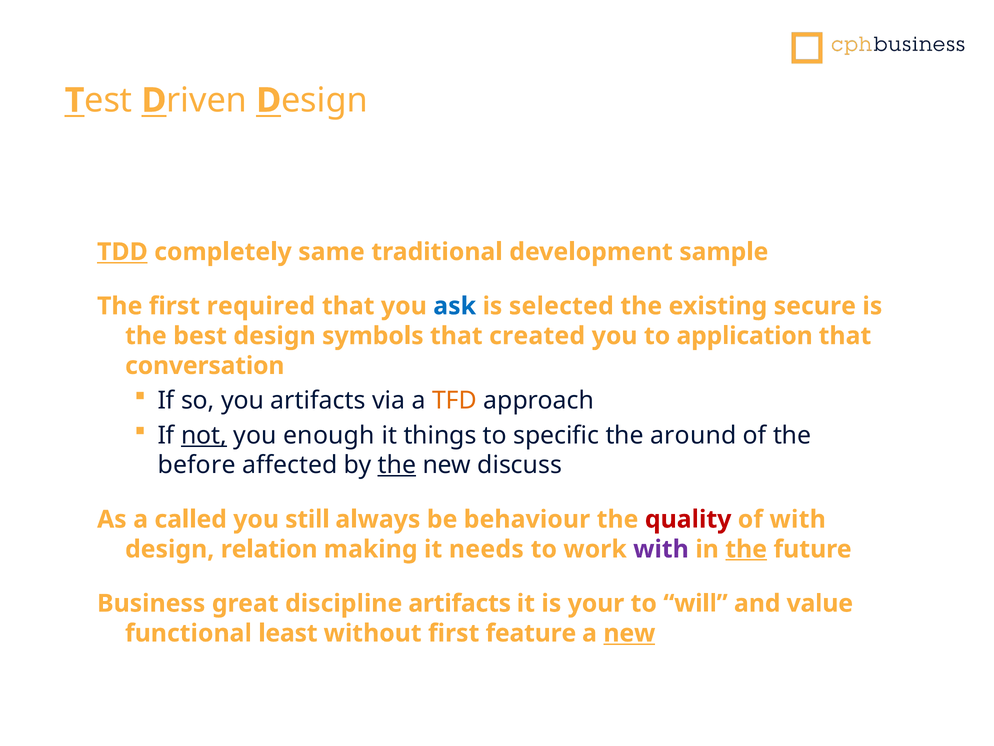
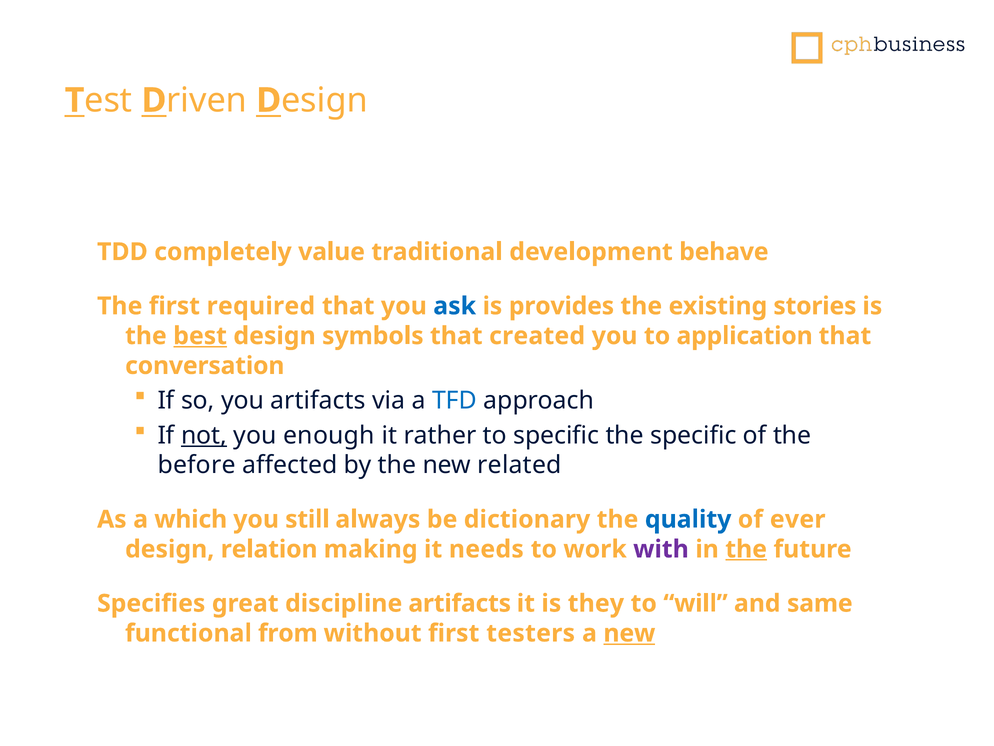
TDD underline: present -> none
same: same -> value
sample: sample -> behave
selected: selected -> provides
secure: secure -> stories
best underline: none -> present
TFD colour: orange -> blue
things: things -> rather
the around: around -> specific
the at (397, 465) underline: present -> none
discuss: discuss -> related
called: called -> which
behaviour: behaviour -> dictionary
quality colour: red -> blue
of with: with -> ever
Business: Business -> Specifies
your: your -> they
value: value -> same
least: least -> from
feature: feature -> testers
